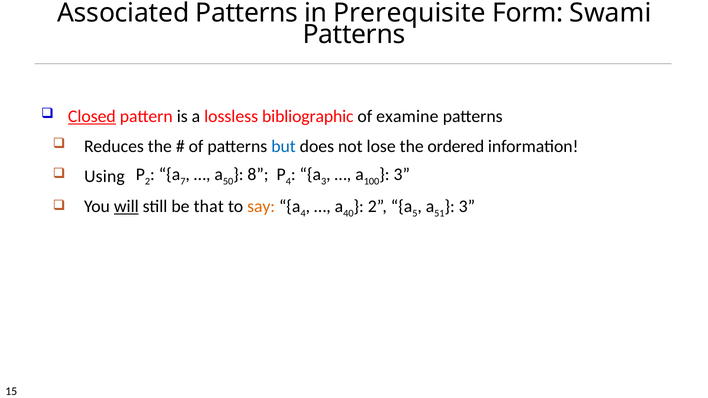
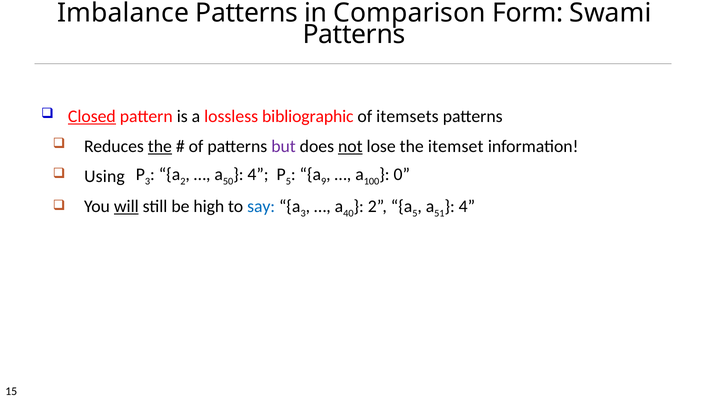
Associated: Associated -> Imbalance
Prerequisite: Prerequisite -> Comparison
examine: examine -> itemsets
the at (160, 146) underline: none -> present
but colour: blue -> purple
not underline: none -> present
ordered: ordered -> itemset
2 at (148, 181): 2 -> 3
a 7: 7 -> 2
8 at (258, 175): 8 -> 4
4 at (288, 181): 4 -> 5
a 3: 3 -> 9
3 at (402, 175): 3 -> 0
that: that -> high
say colour: orange -> blue
a 4: 4 -> 3
3 at (467, 207): 3 -> 4
